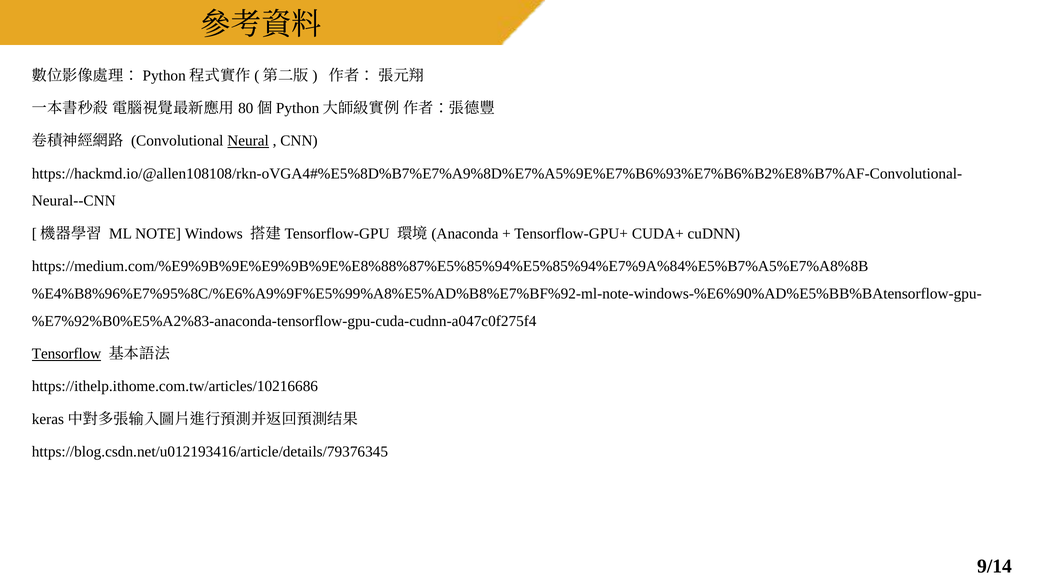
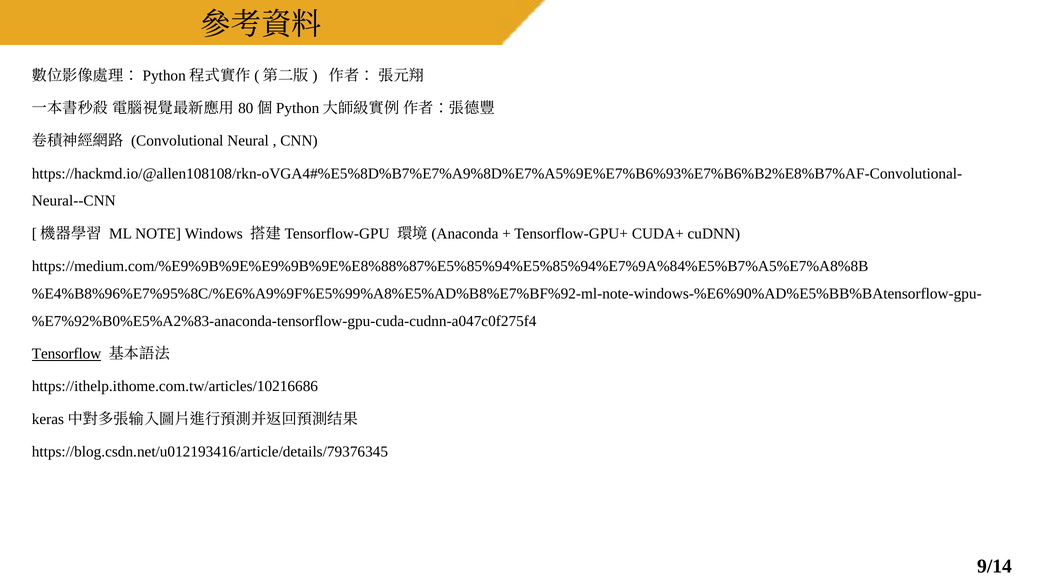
Neural underline: present -> none
